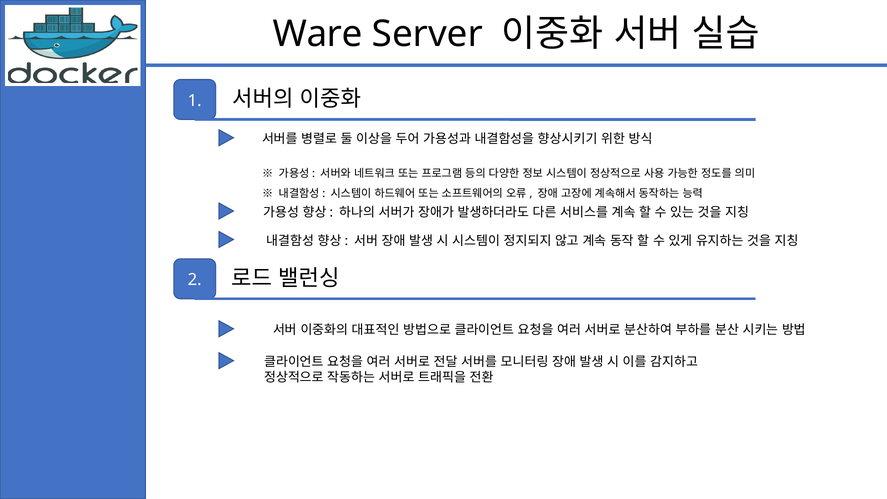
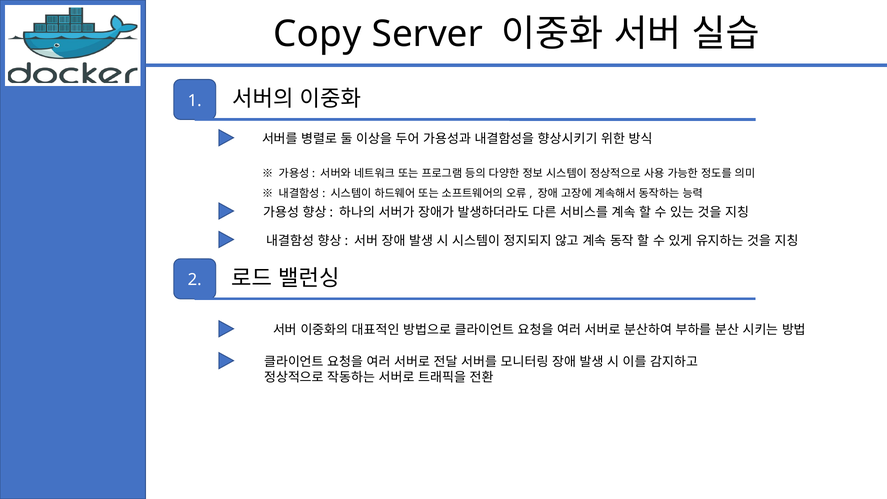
Ware: Ware -> Copy
